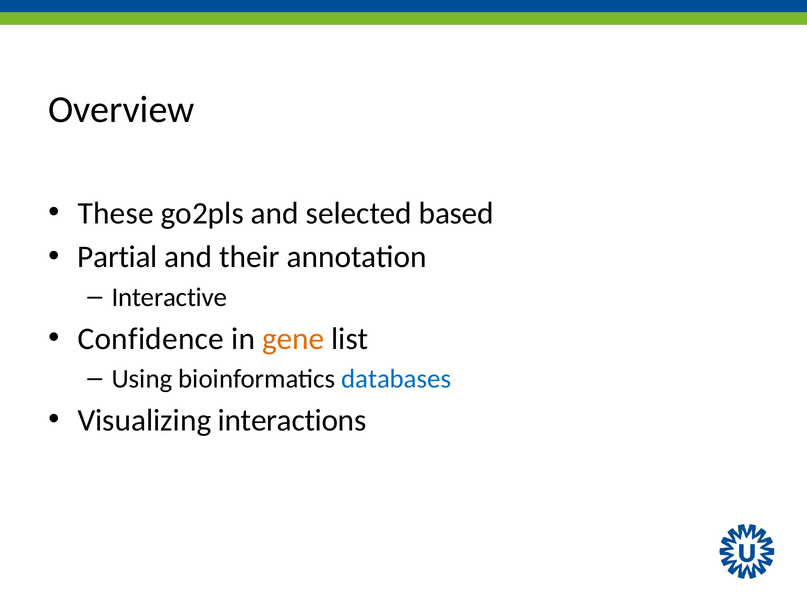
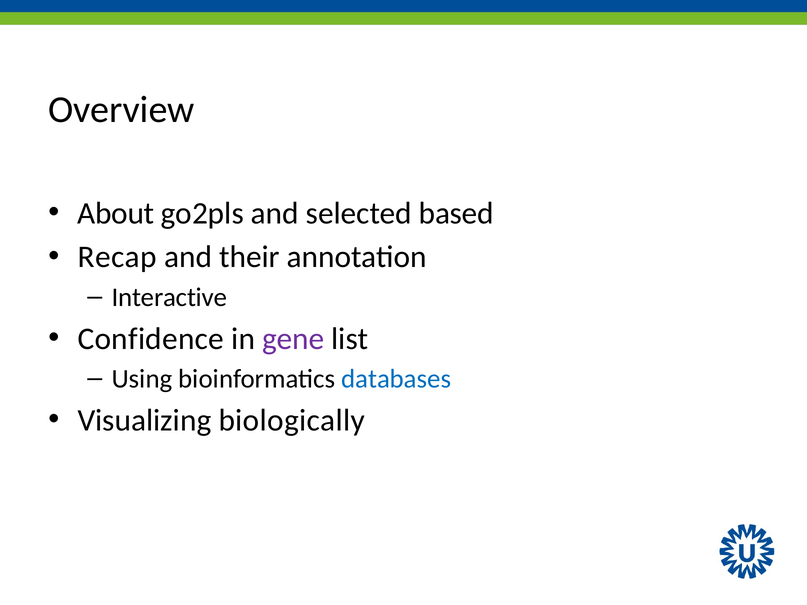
These: These -> About
Partial: Partial -> Recap
gene colour: orange -> purple
interactions: interactions -> biologically
